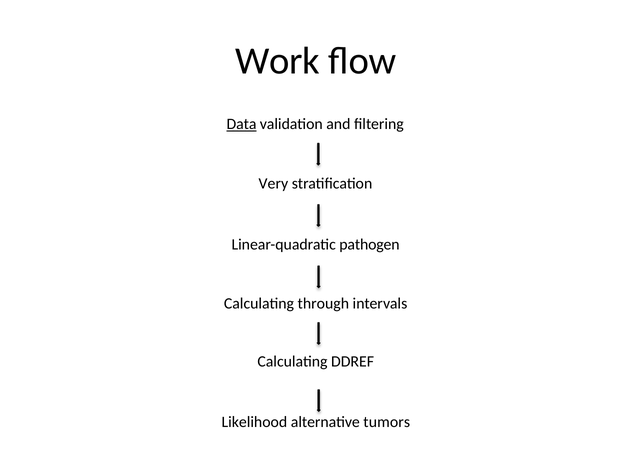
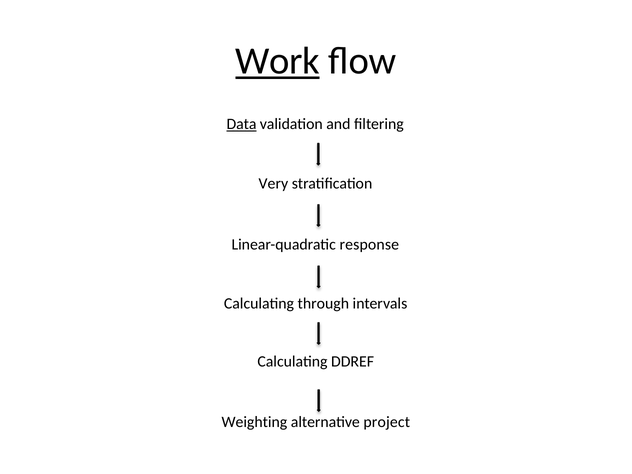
Work underline: none -> present
pathogen: pathogen -> response
Likelihood: Likelihood -> Weighting
tumors: tumors -> project
